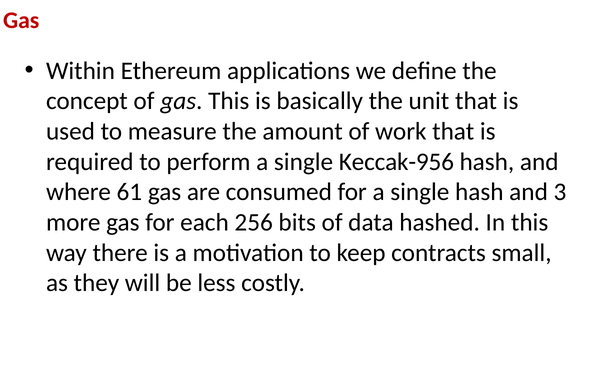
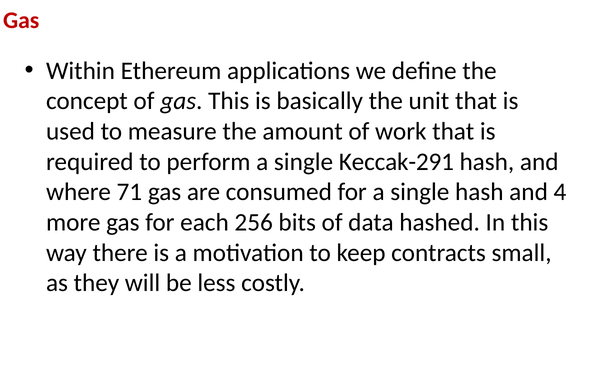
Keccak-956: Keccak-956 -> Keccak-291
61: 61 -> 71
3: 3 -> 4
